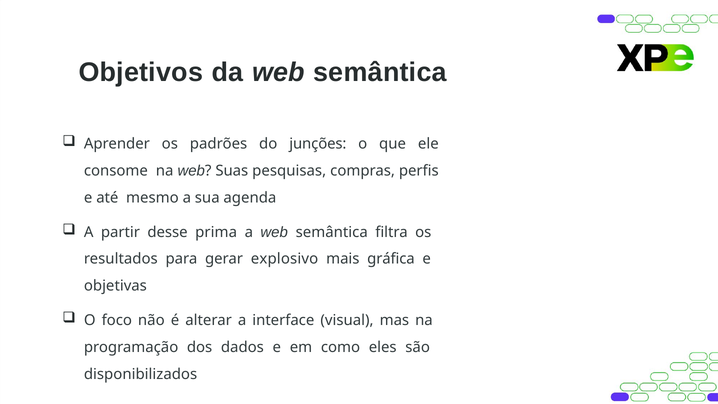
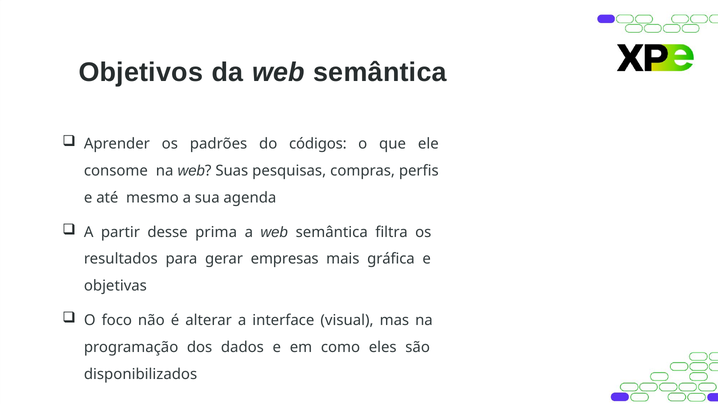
junções: junções -> códigos
explosivo: explosivo -> empresas
